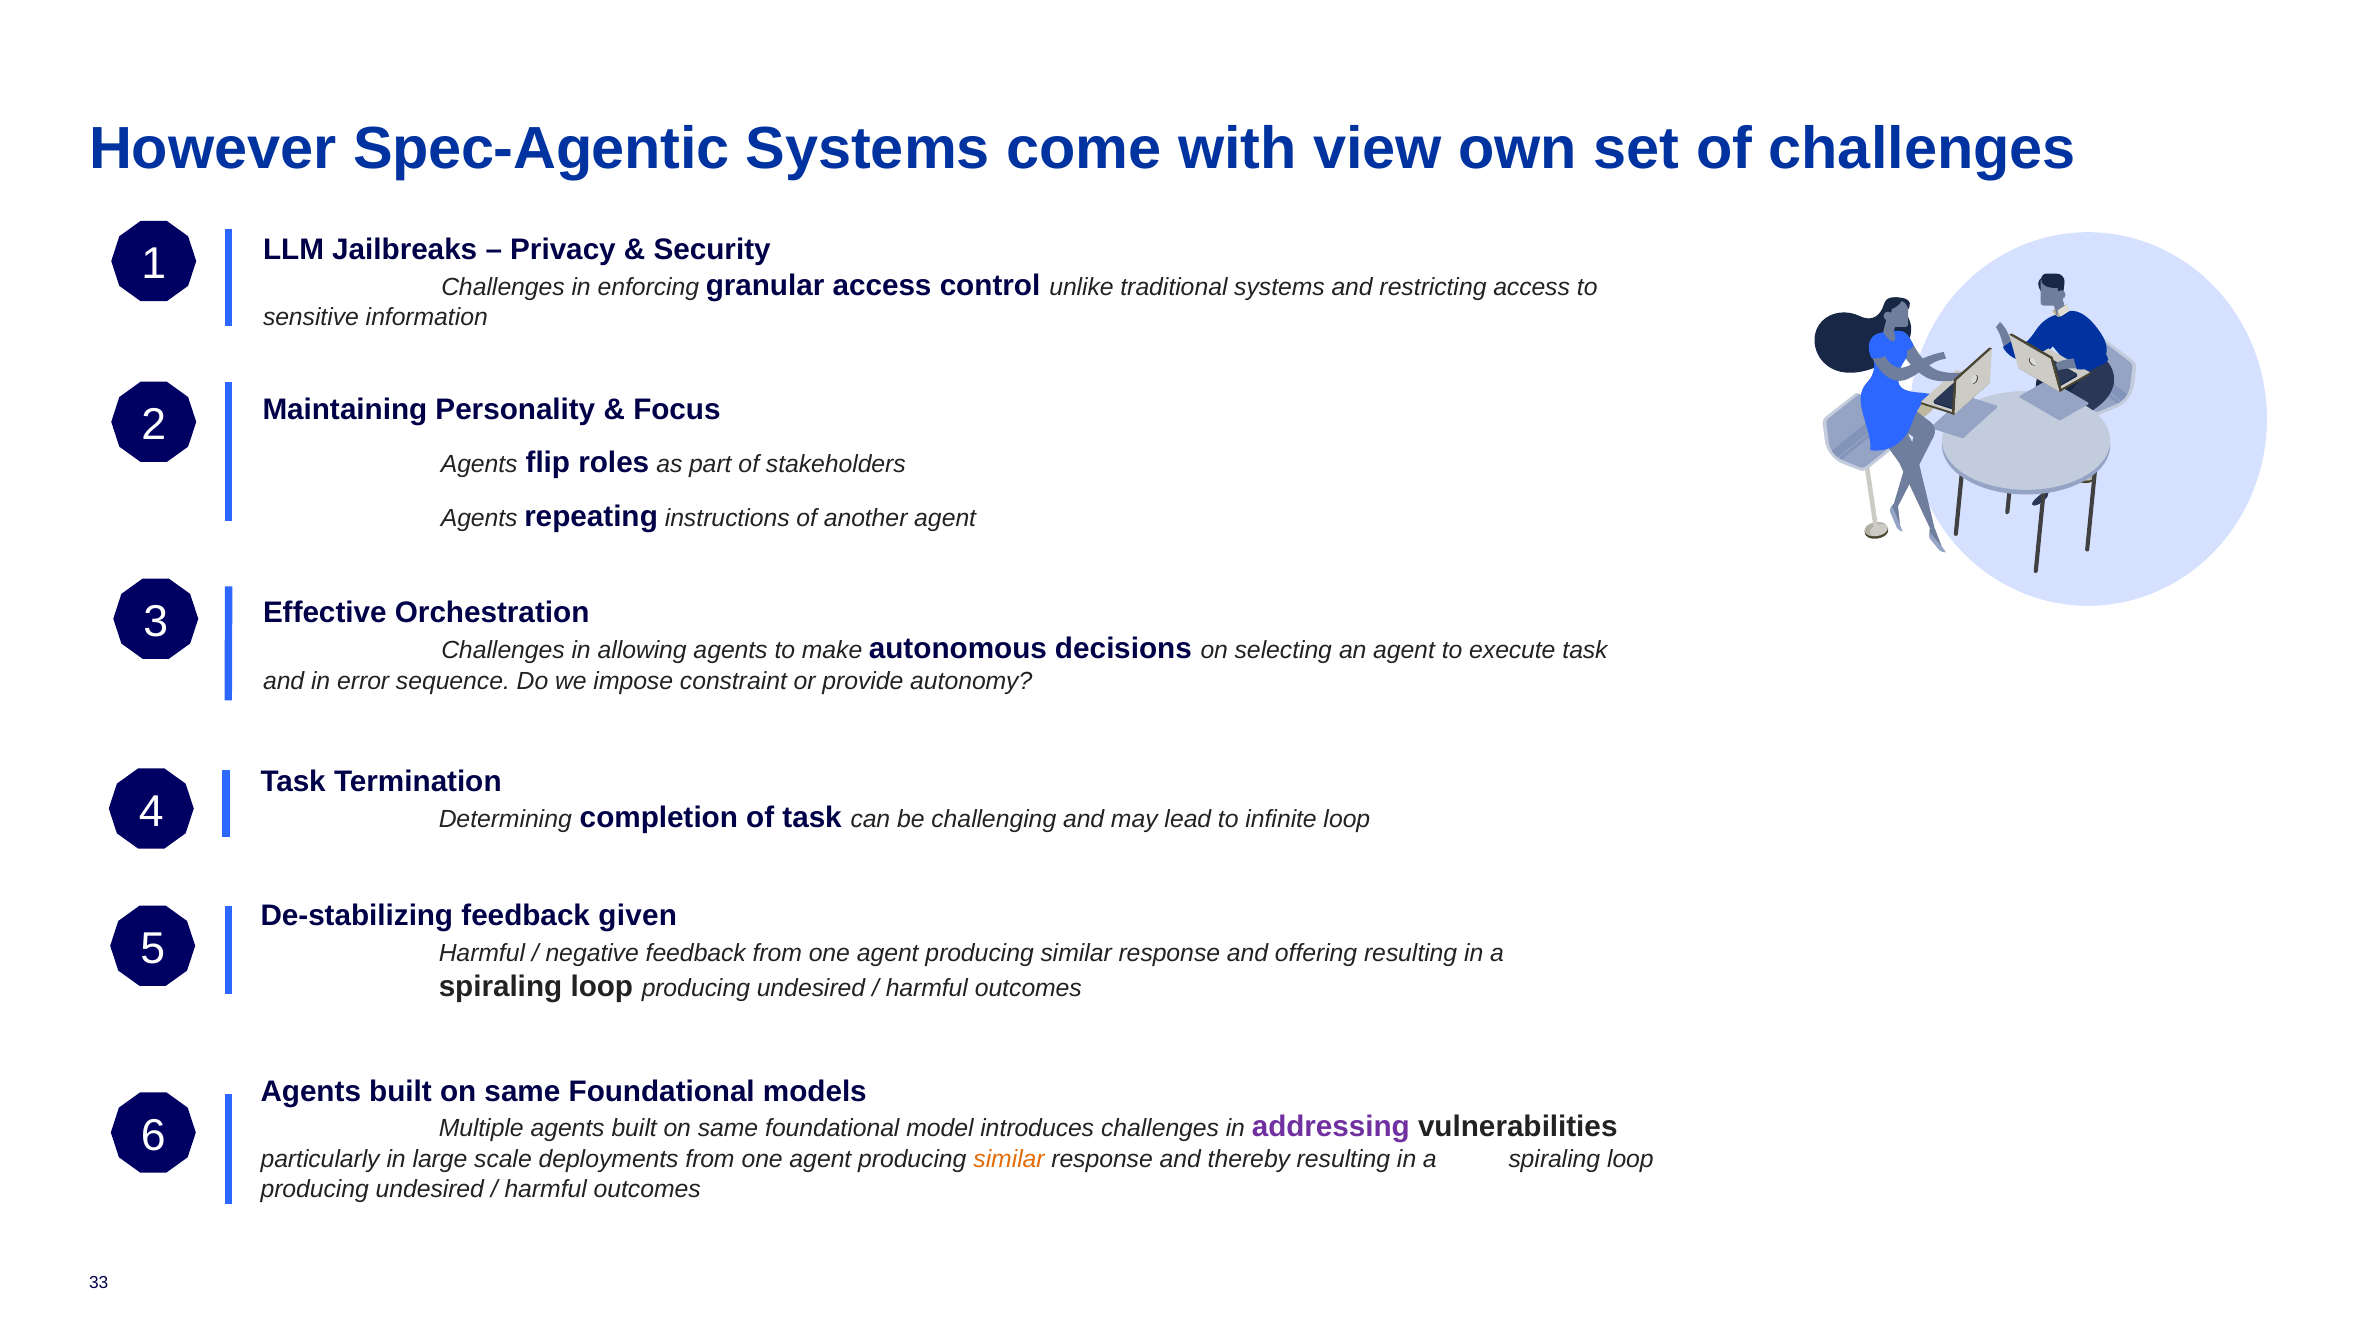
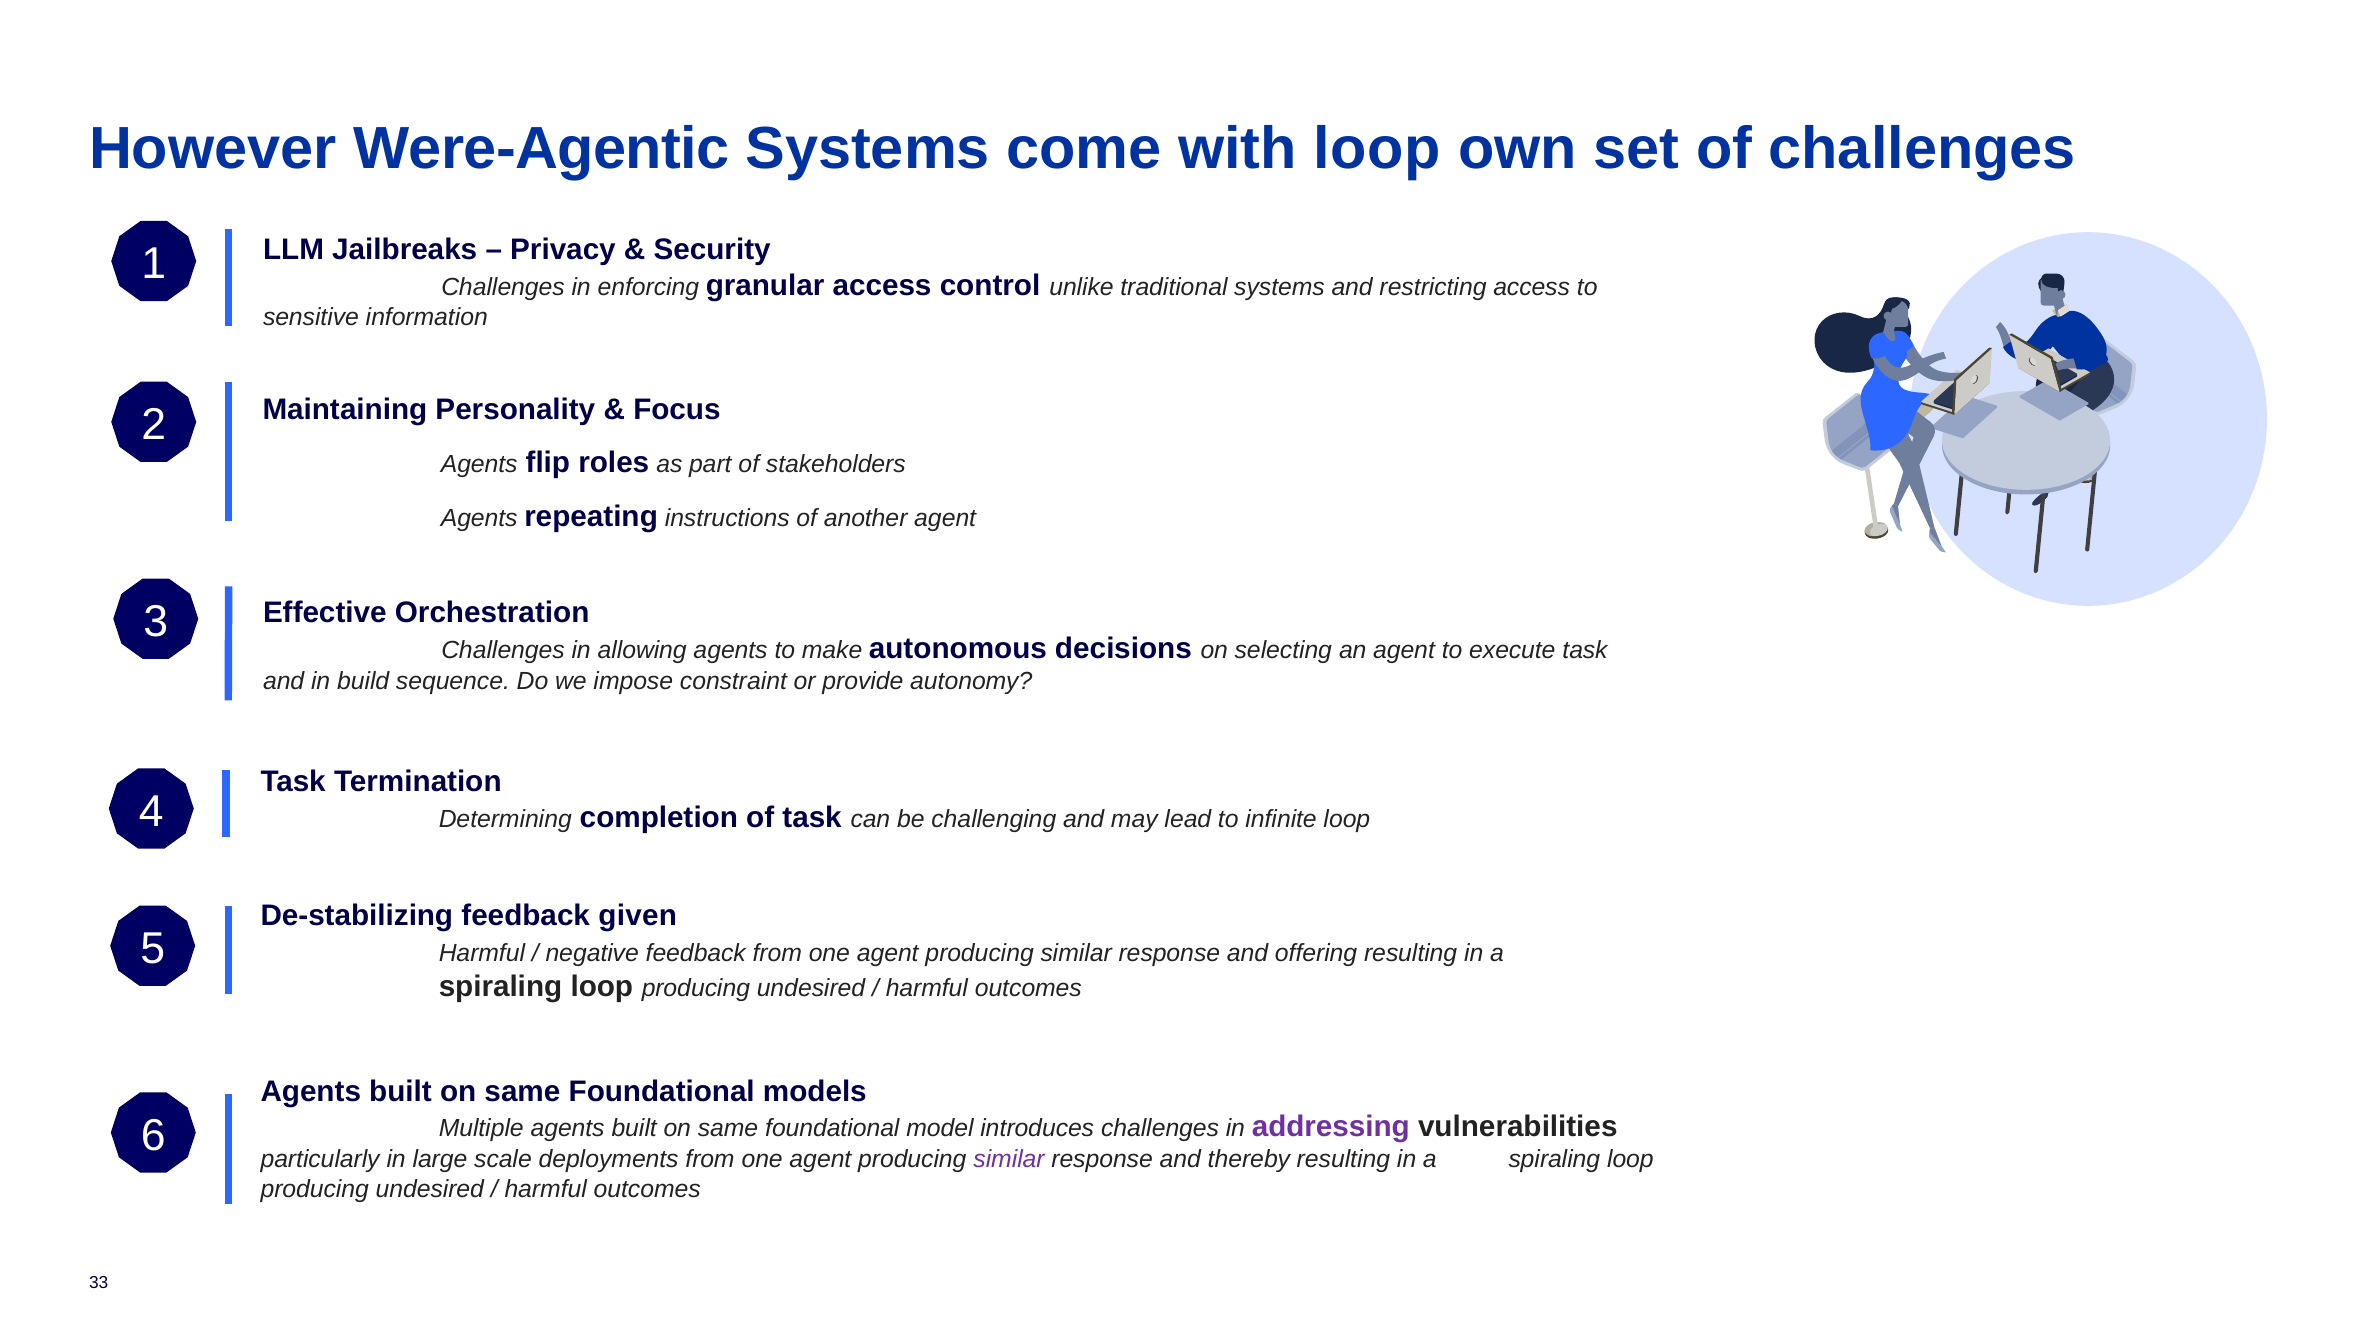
Spec-Agentic: Spec-Agentic -> Were-Agentic
with view: view -> loop
error: error -> build
similar at (1009, 1160) colour: orange -> purple
